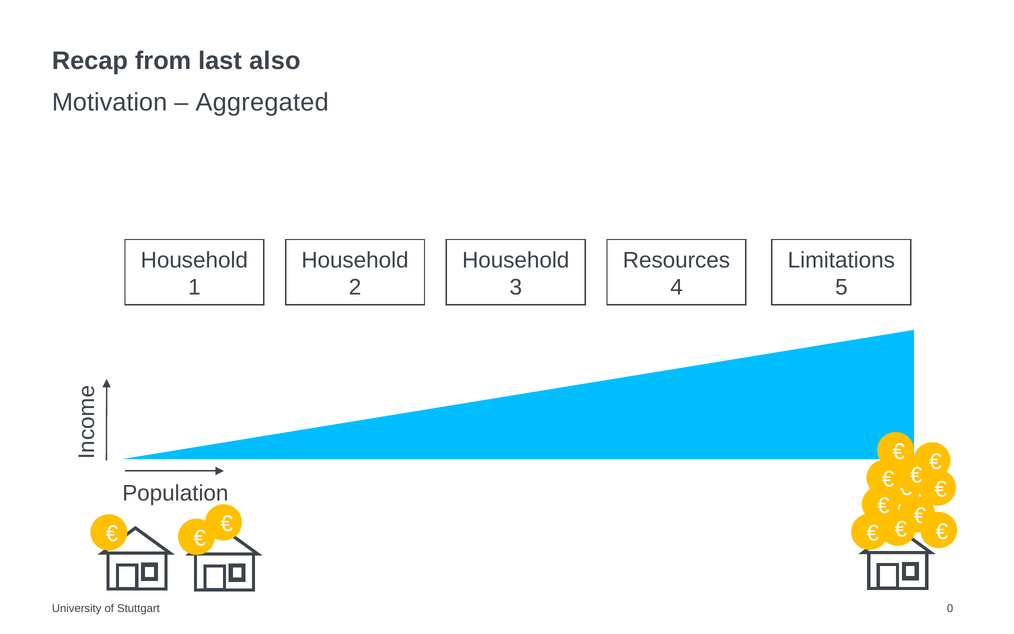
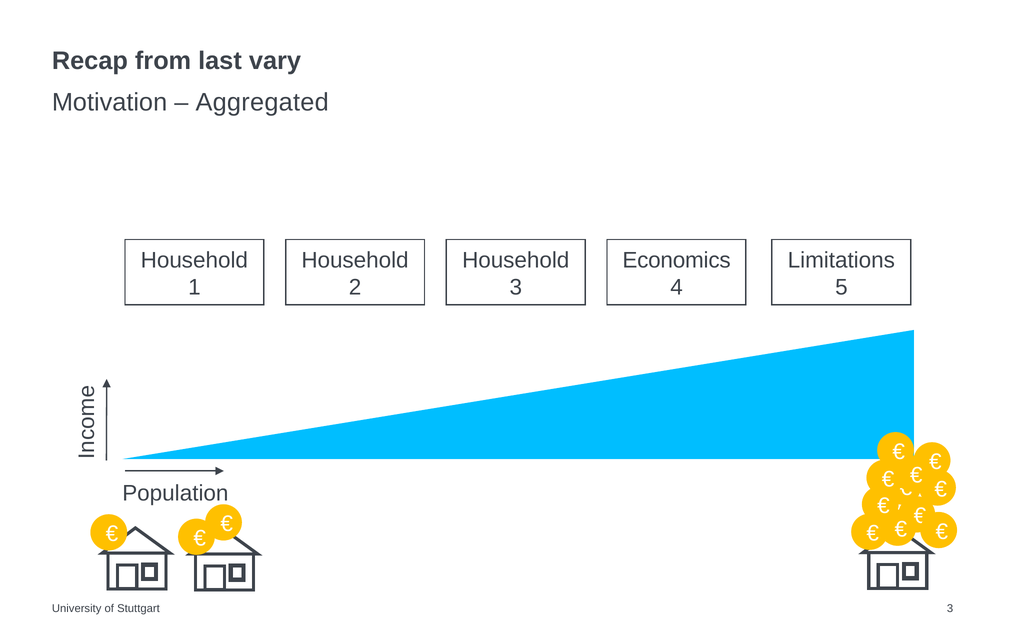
also: also -> vary
Resources: Resources -> Economics
Stuttgart 0: 0 -> 3
